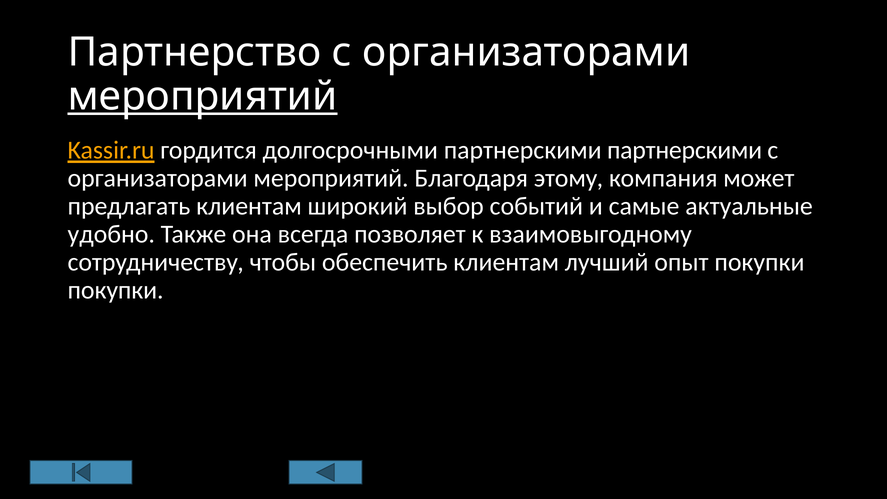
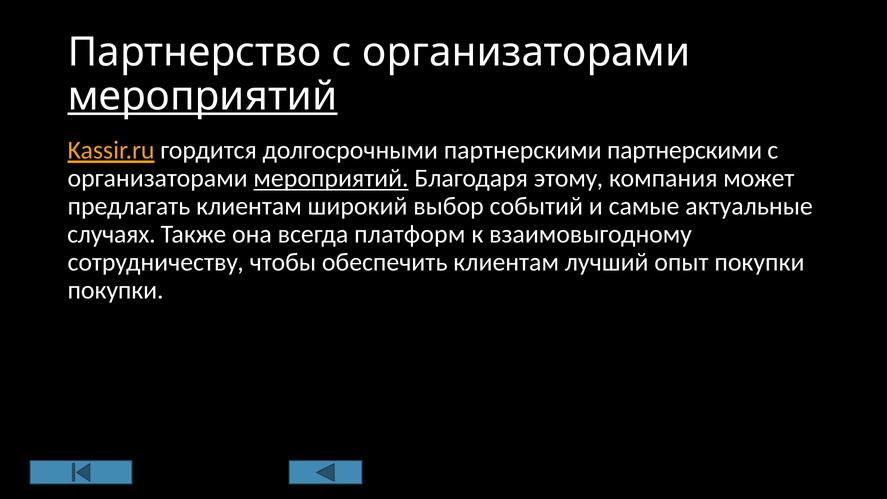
мероприятий at (331, 178) underline: none -> present
удобно: удобно -> случаях
позволяет: позволяет -> платформ
